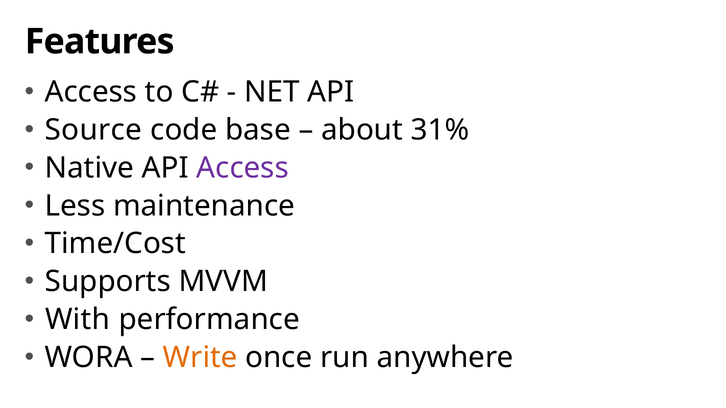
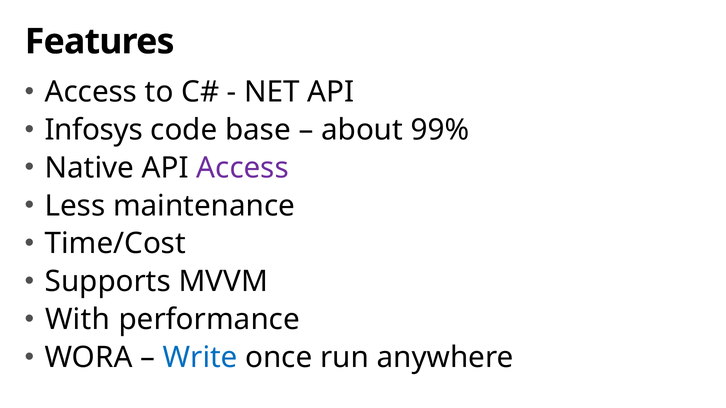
Source: Source -> Infosys
31%: 31% -> 99%
Write colour: orange -> blue
